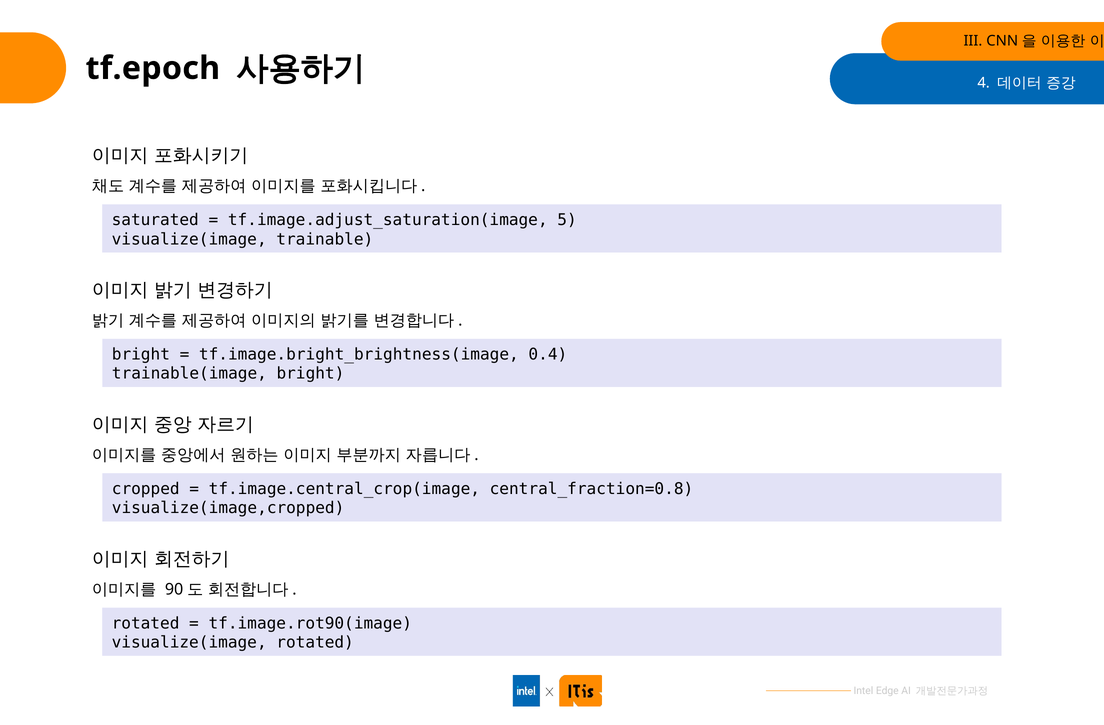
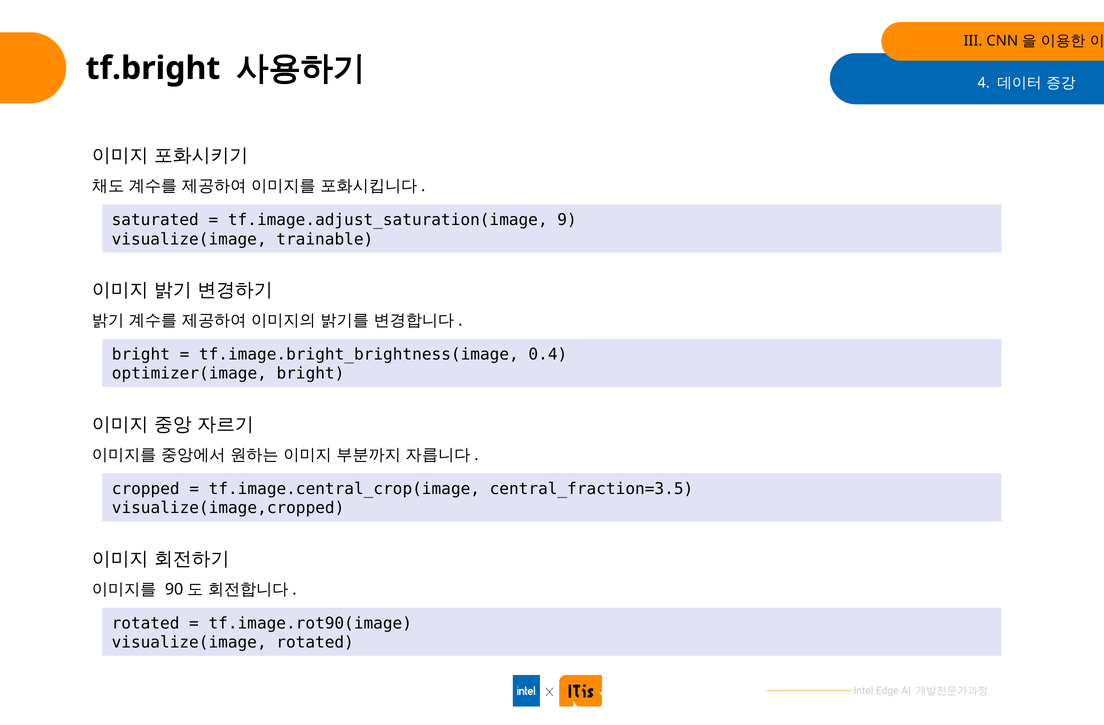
tf.epoch: tf.epoch -> tf.bright
5: 5 -> 9
trainable(image: trainable(image -> optimizer(image
central_fraction=0.8: central_fraction=0.8 -> central_fraction=3.5
